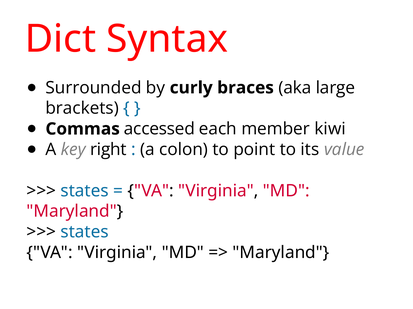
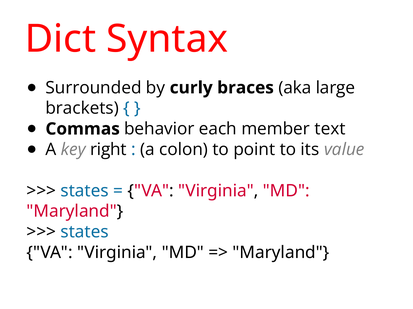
accessed: accessed -> behavior
kiwi: kiwi -> text
